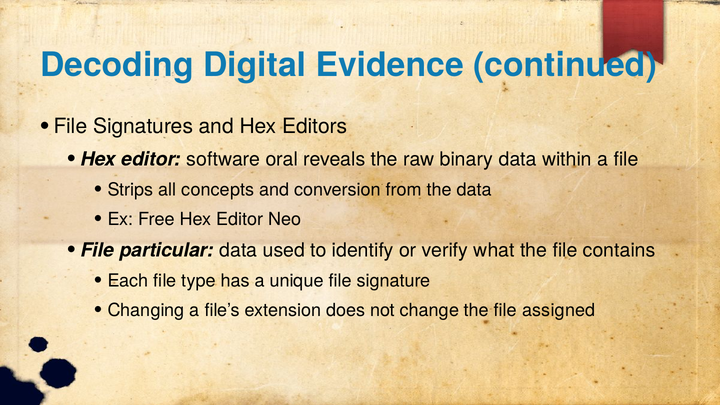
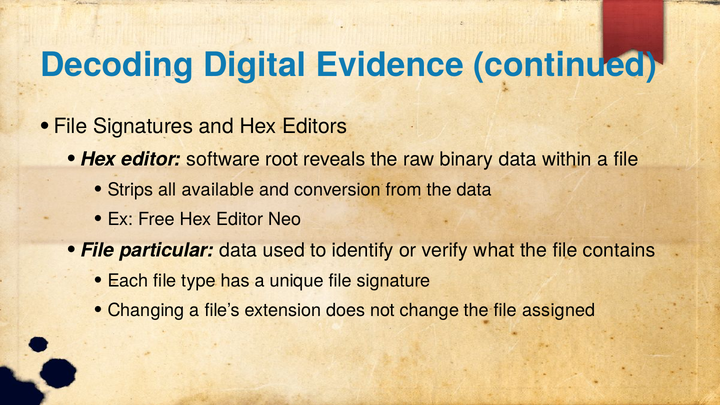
oral: oral -> root
concepts: concepts -> available
